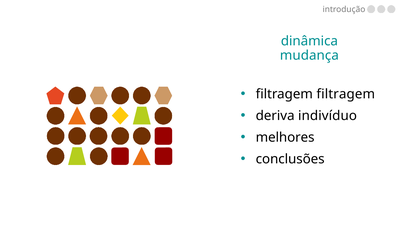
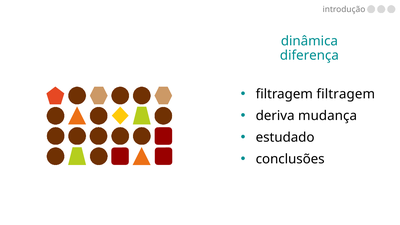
mudança: mudança -> diferença
indivíduo: indivíduo -> mudança
melhores: melhores -> estudado
